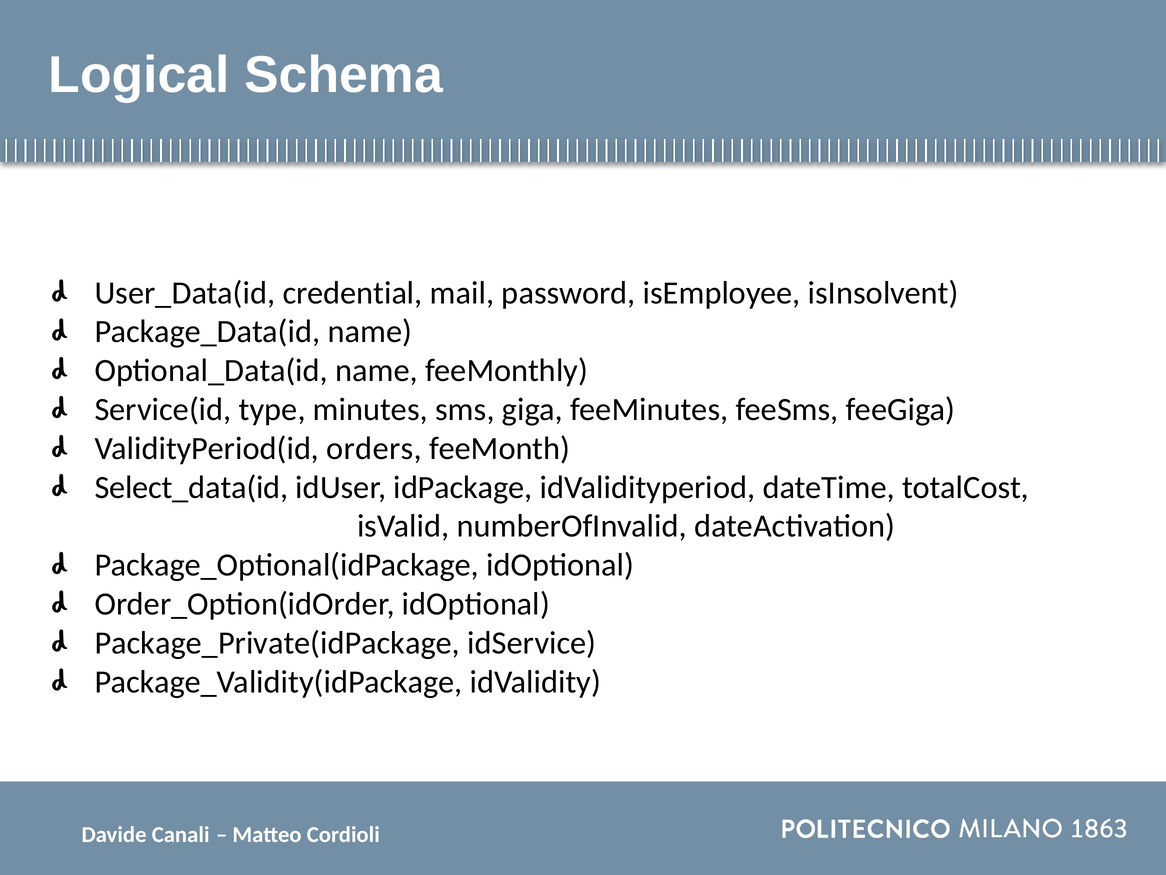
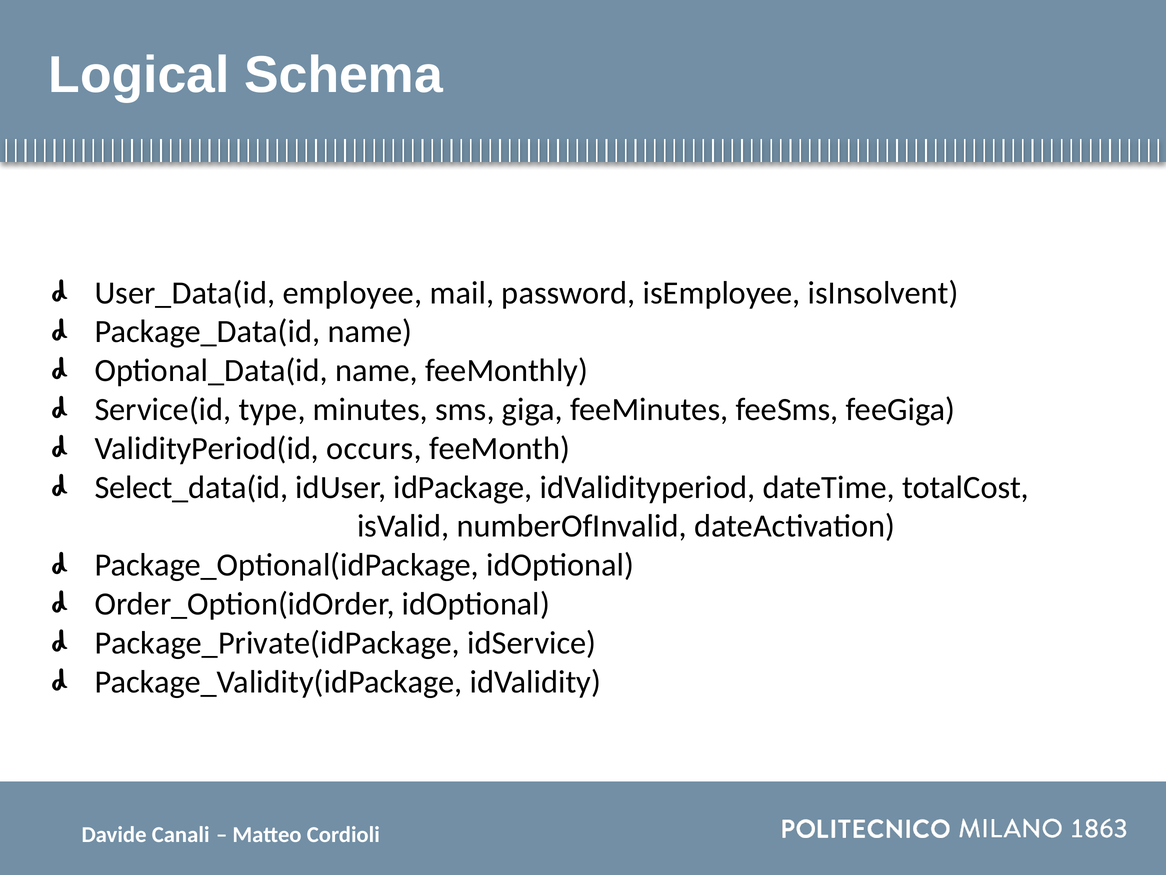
credential: credential -> employee
orders: orders -> occurs
